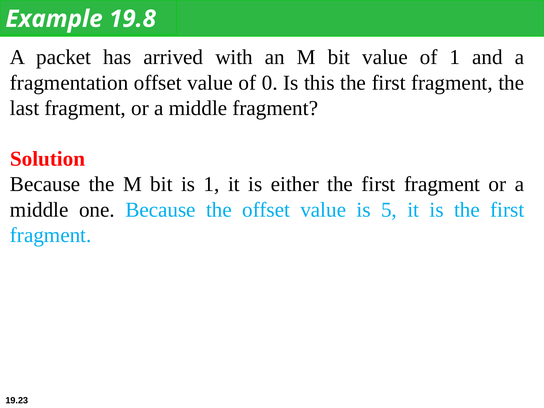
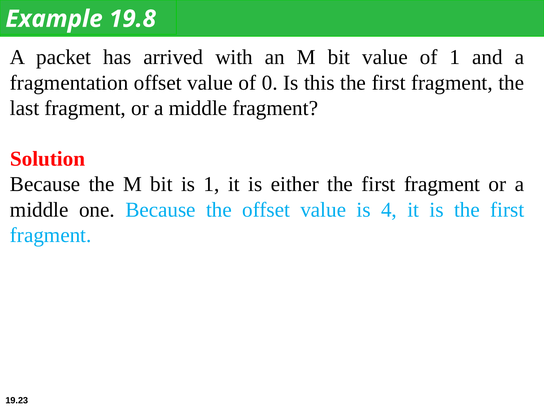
5: 5 -> 4
